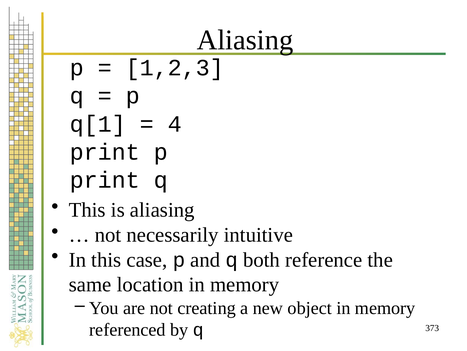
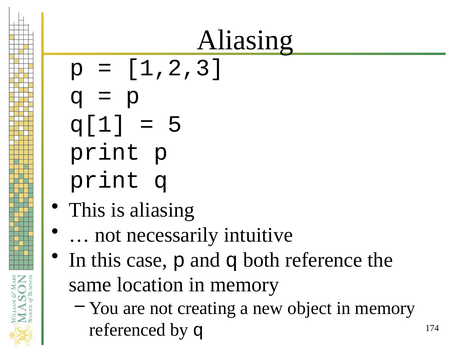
4: 4 -> 5
373: 373 -> 174
